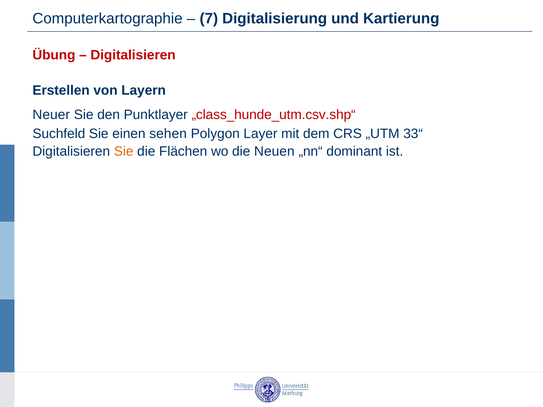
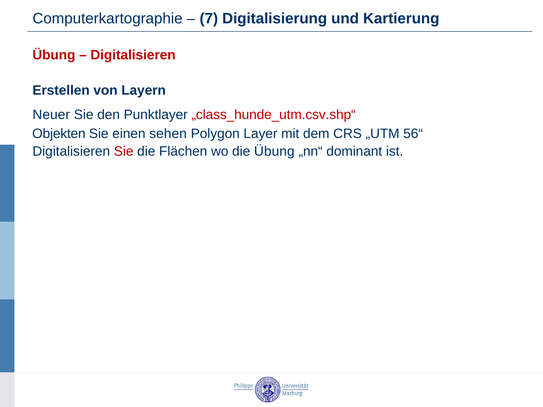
Suchfeld: Suchfeld -> Objekten
33“: 33“ -> 56“
Sie at (124, 151) colour: orange -> red
die Neuen: Neuen -> Übung
